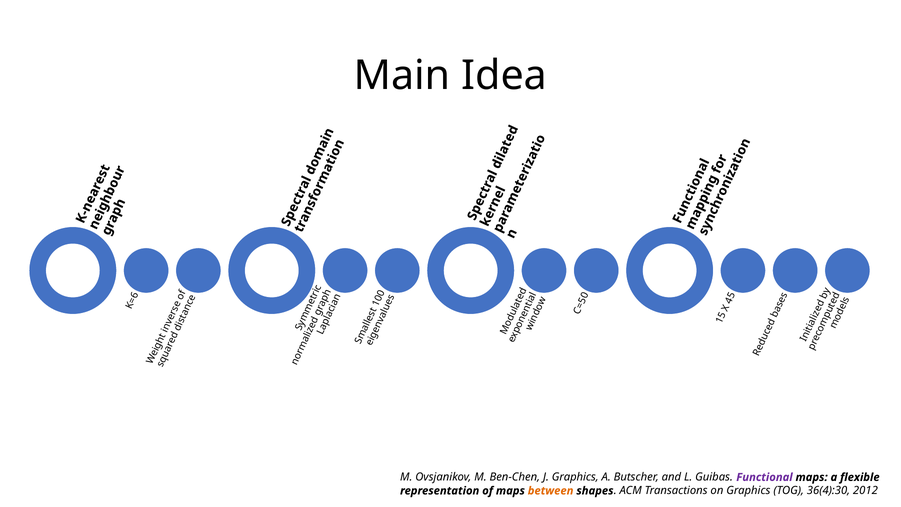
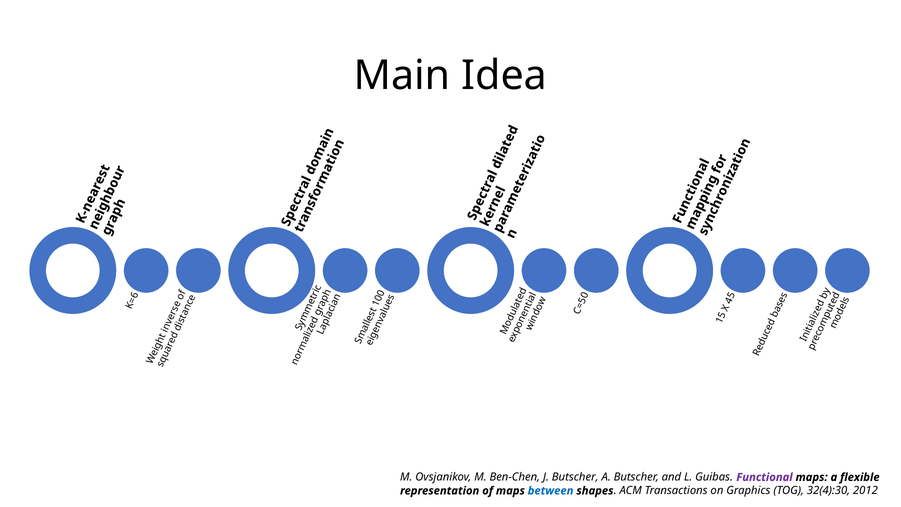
J Graphics: Graphics -> Butscher
between colour: orange -> blue
36(4):30: 36(4):30 -> 32(4):30
